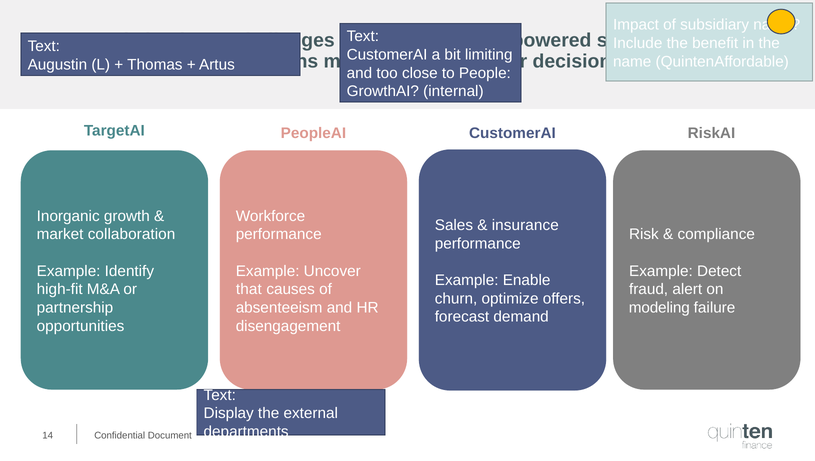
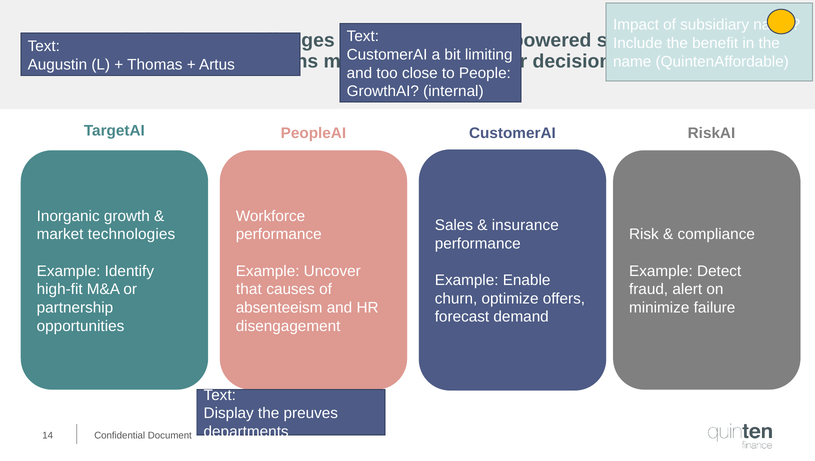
collaboration: collaboration -> technologies
modeling: modeling -> minimize
external: external -> preuves
